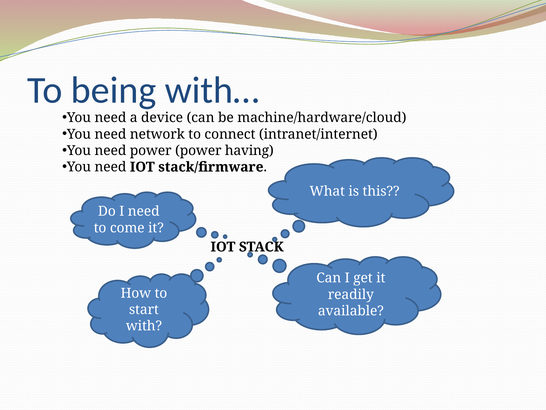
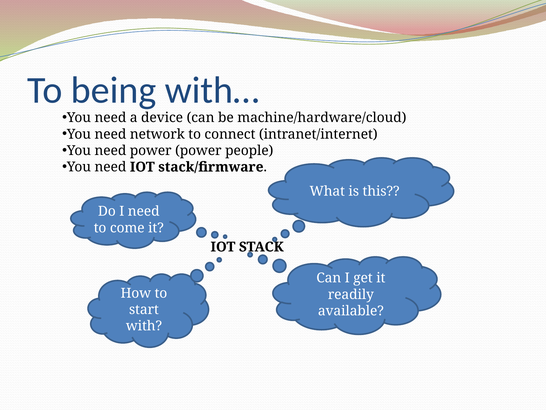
having: having -> people
